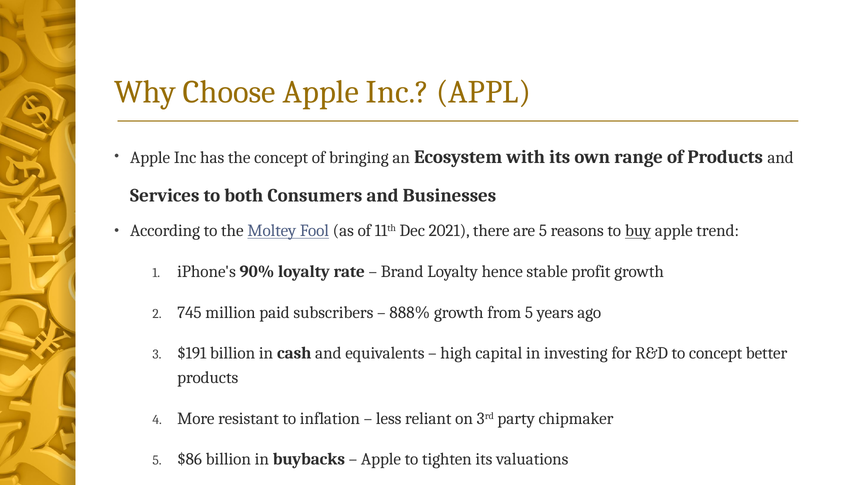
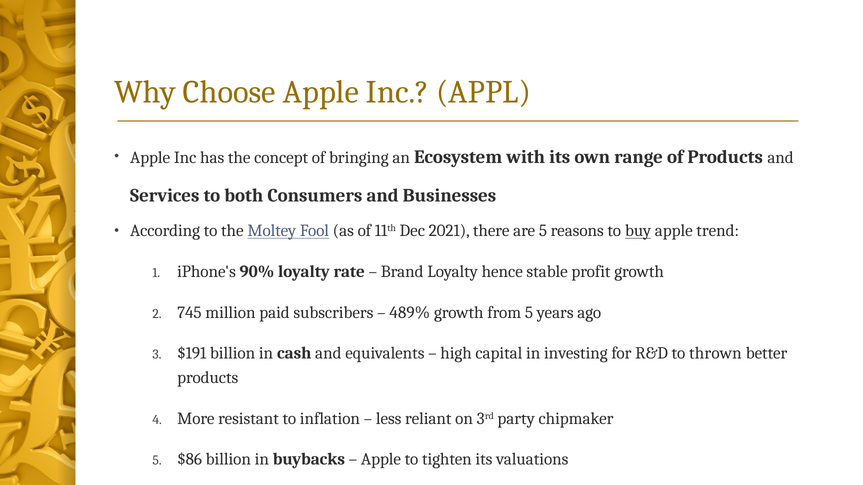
888%: 888% -> 489%
to concept: concept -> thrown
